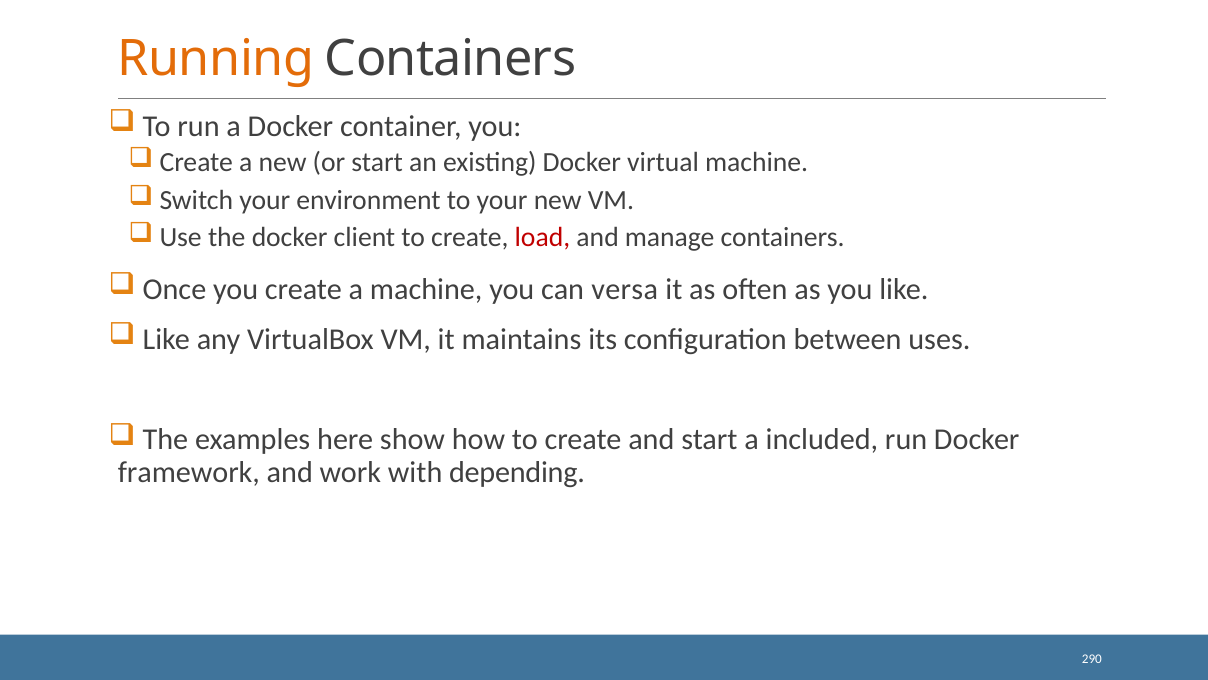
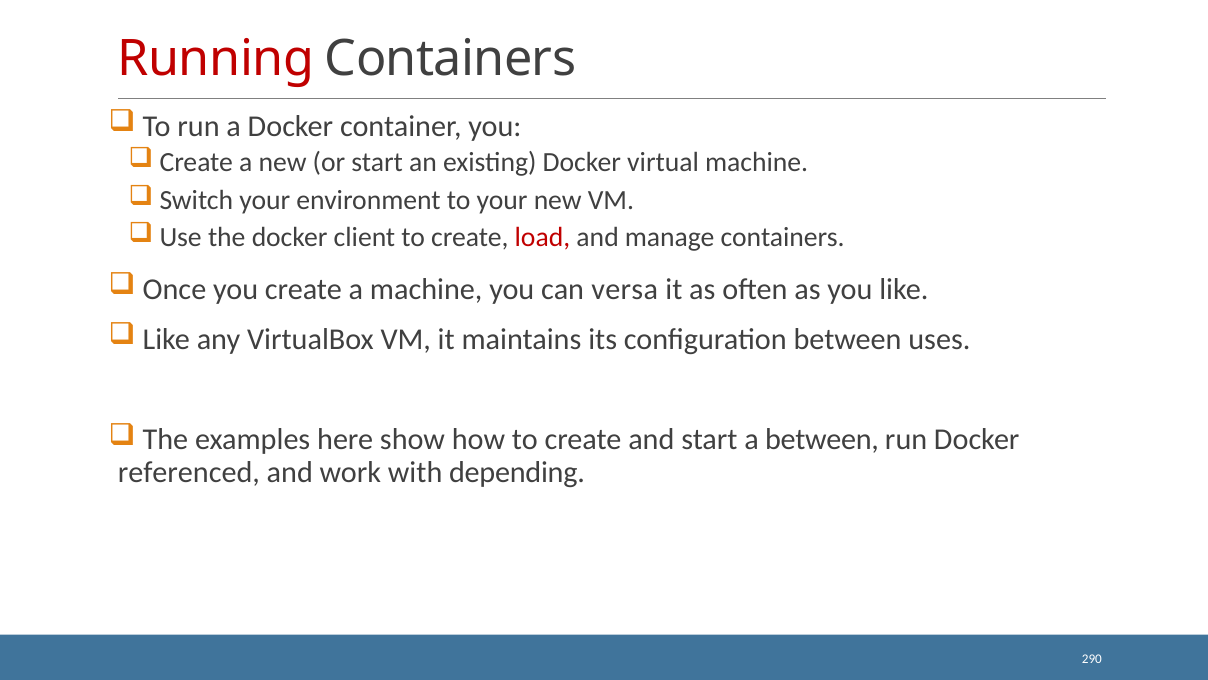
Running colour: orange -> red
a included: included -> between
framework: framework -> referenced
